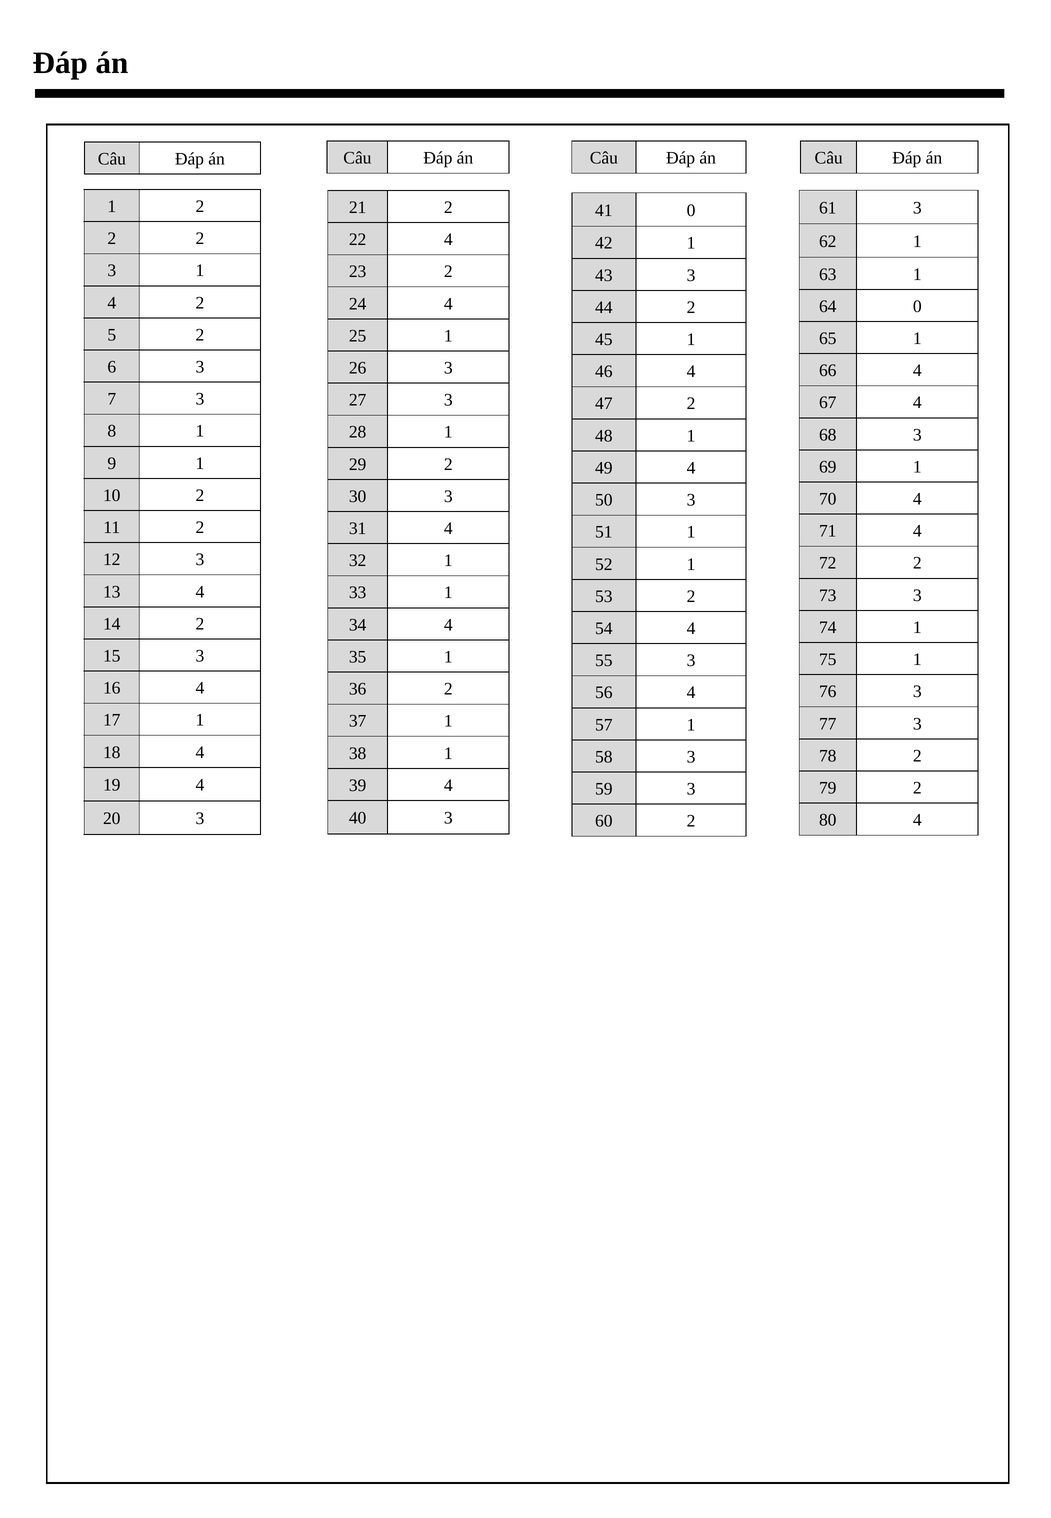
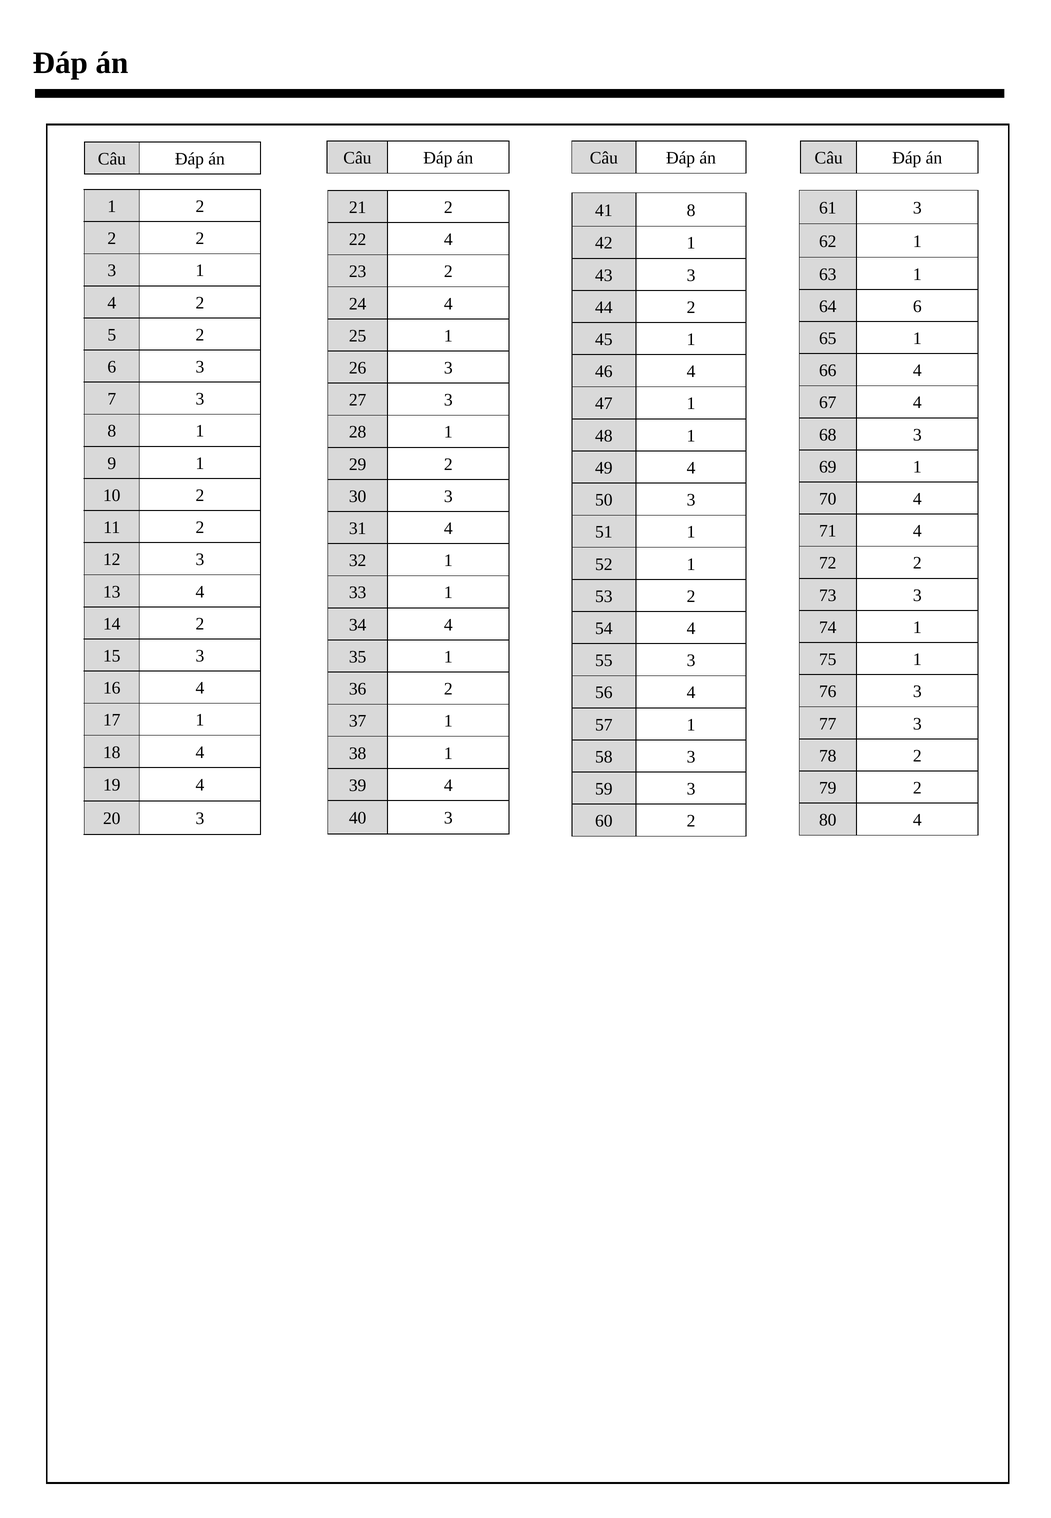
41 0: 0 -> 8
64 0: 0 -> 6
47 2: 2 -> 1
